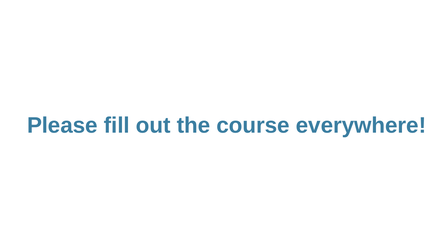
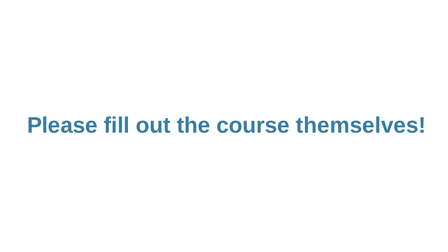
everywhere: everywhere -> themselves
